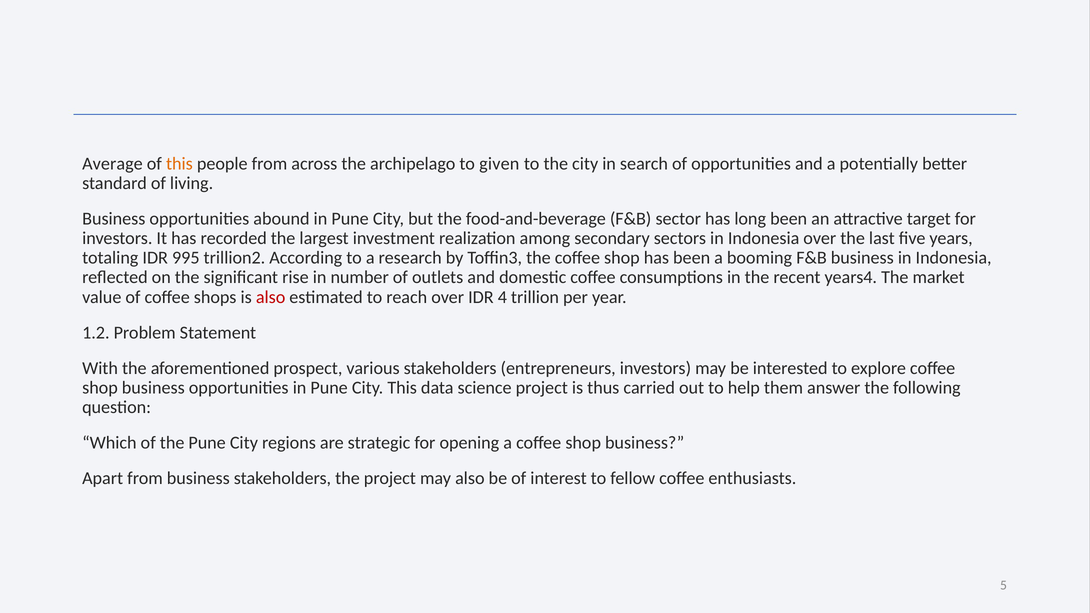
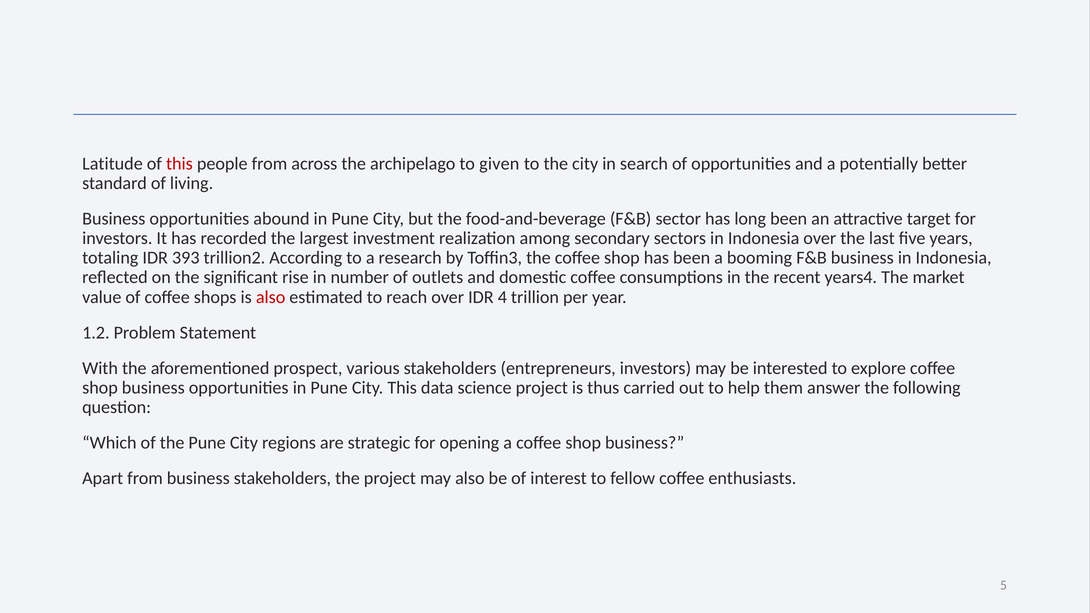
Average: Average -> Latitude
this at (179, 164) colour: orange -> red
995: 995 -> 393
